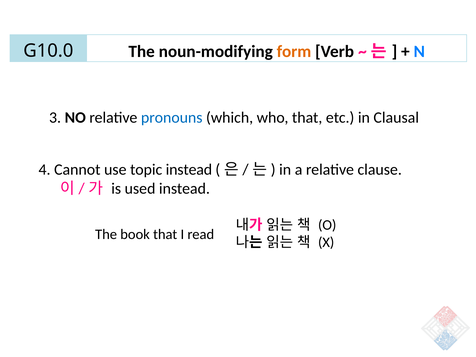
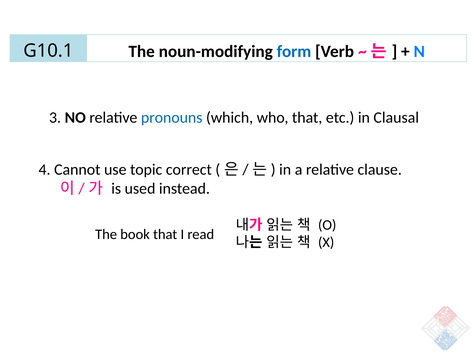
G10.0: G10.0 -> G10.1
form colour: orange -> blue
topic instead: instead -> correct
